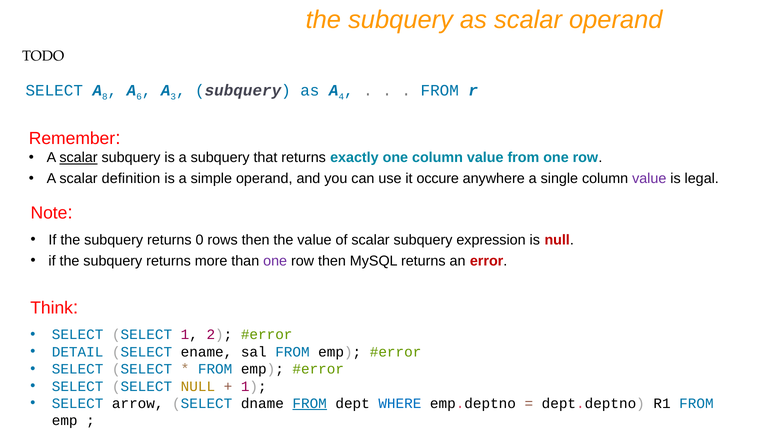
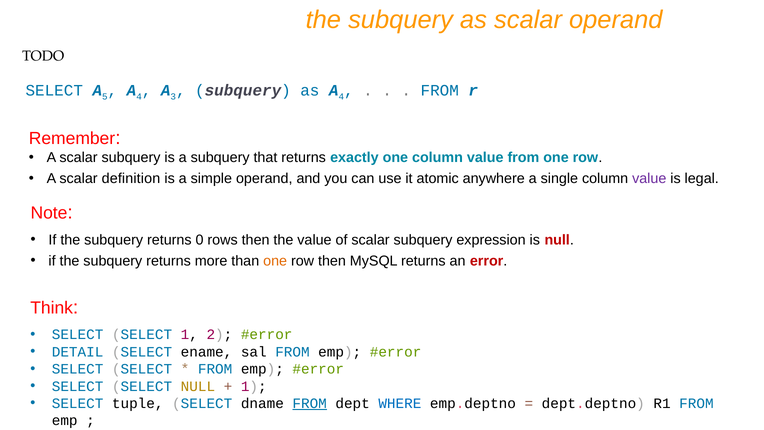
8: 8 -> 5
6 at (139, 97): 6 -> 4
scalar at (79, 158) underline: present -> none
occure: occure -> atomic
one at (275, 261) colour: purple -> orange
arrow: arrow -> tuple
